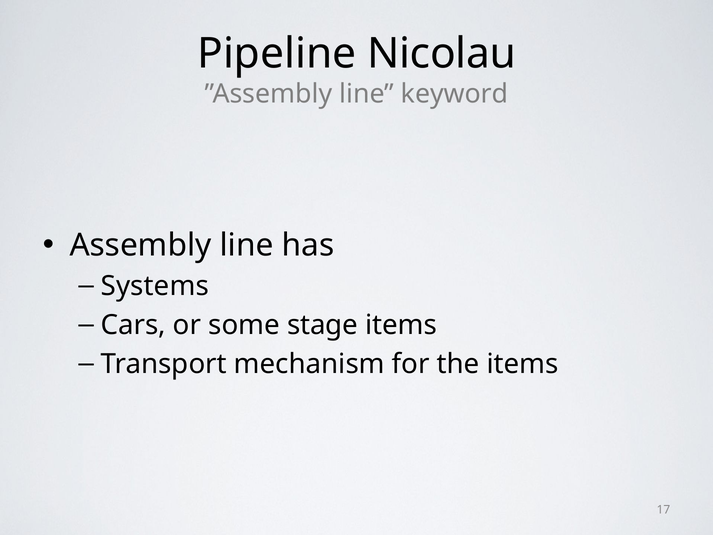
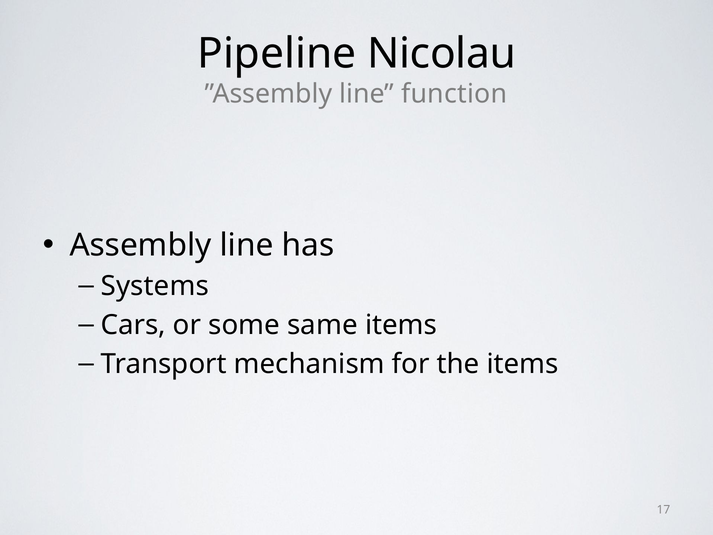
keyword: keyword -> function
stage: stage -> same
